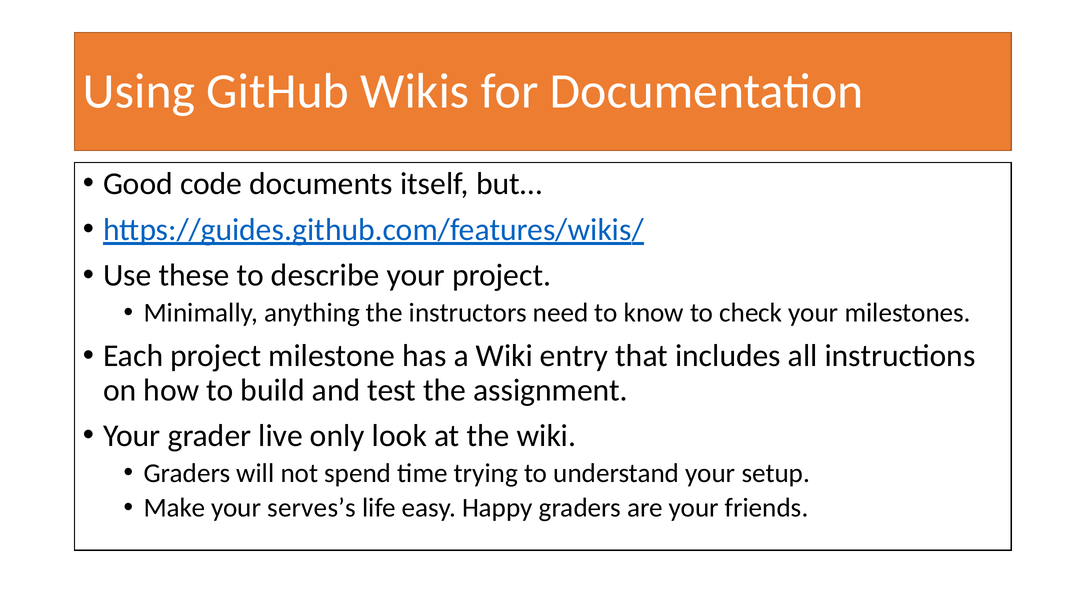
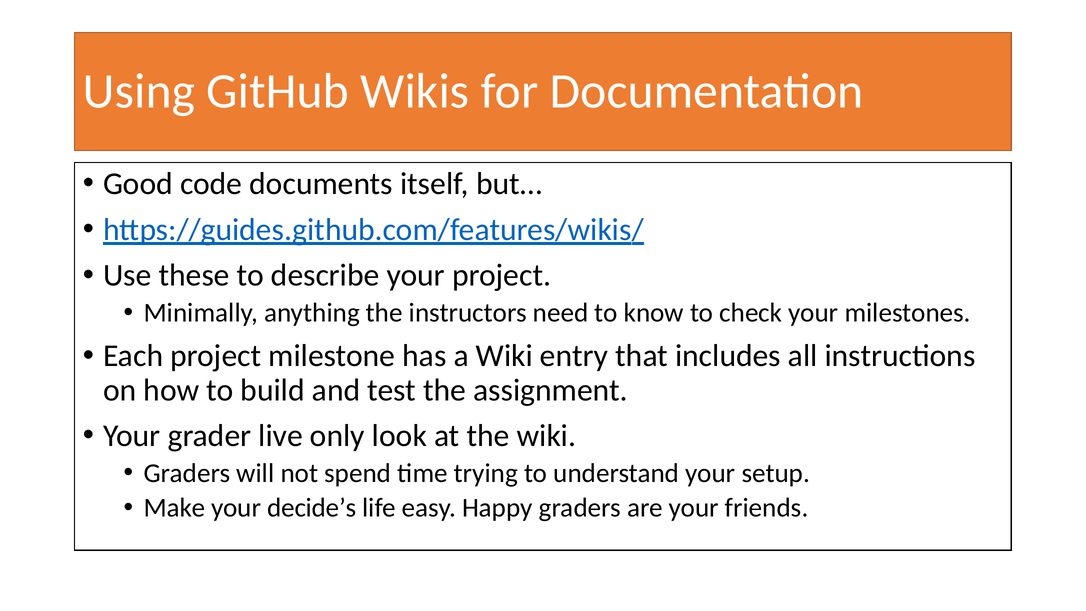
serves’s: serves’s -> decide’s
